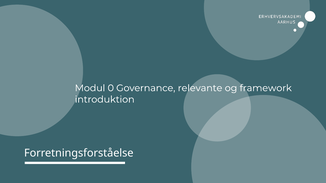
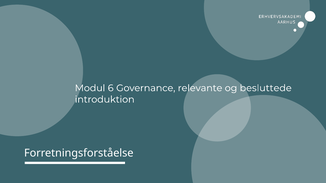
0: 0 -> 6
framework: framework -> besluttede
